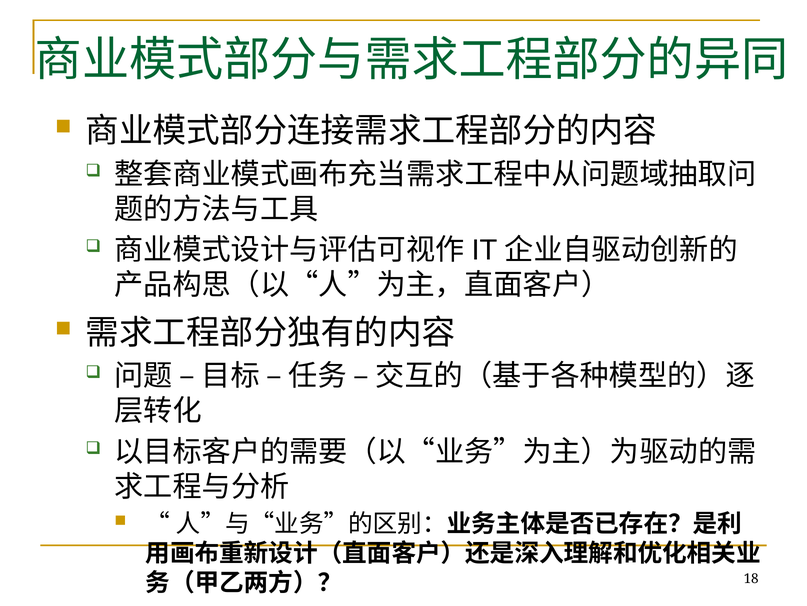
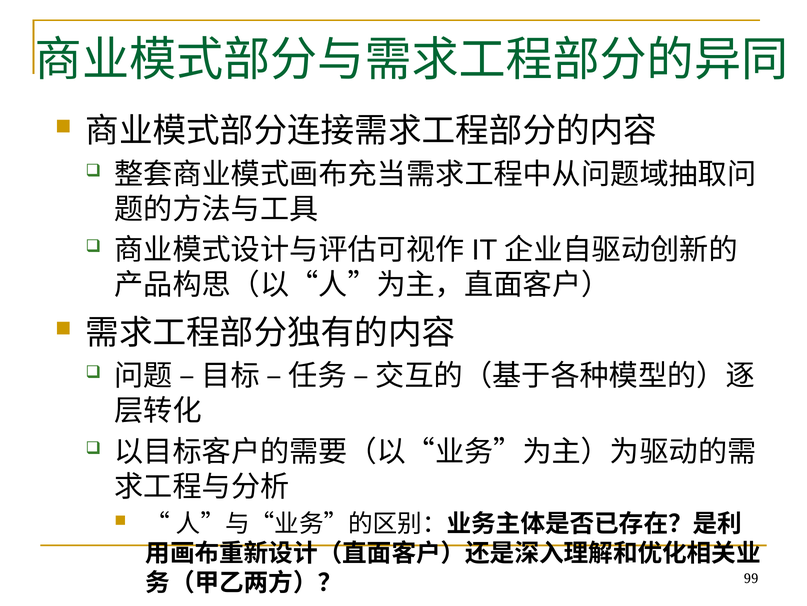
18: 18 -> 99
